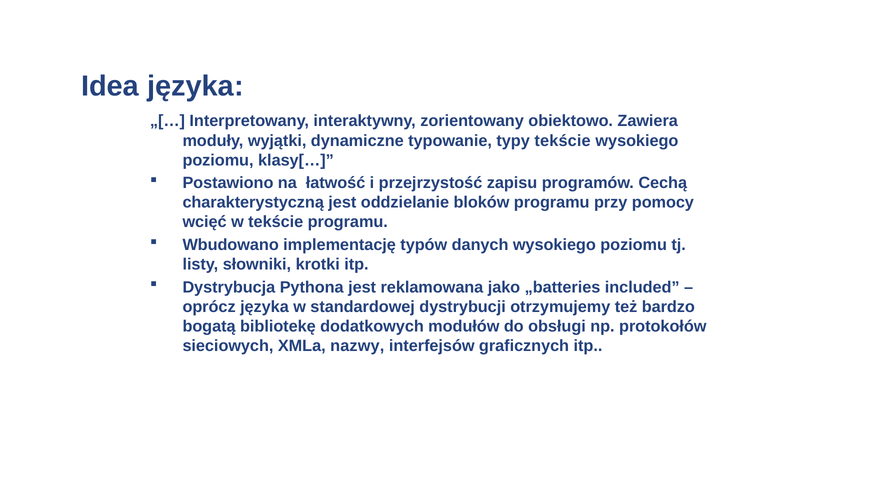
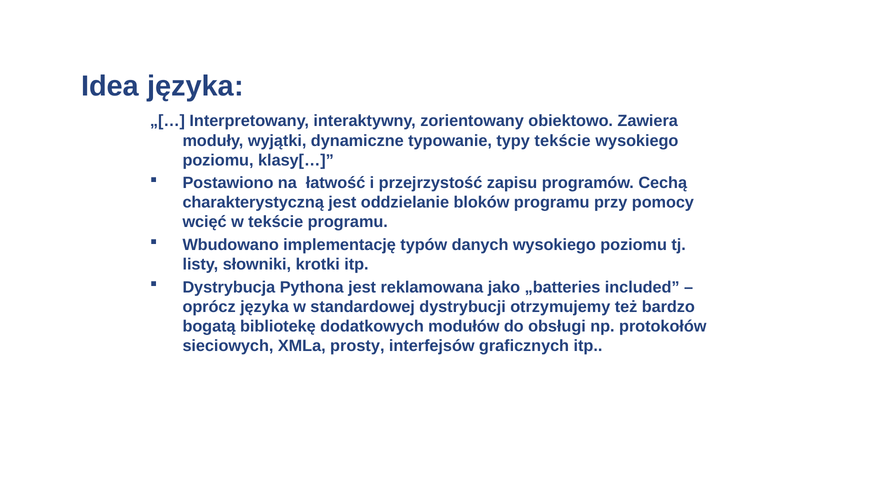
nazwy: nazwy -> prosty
